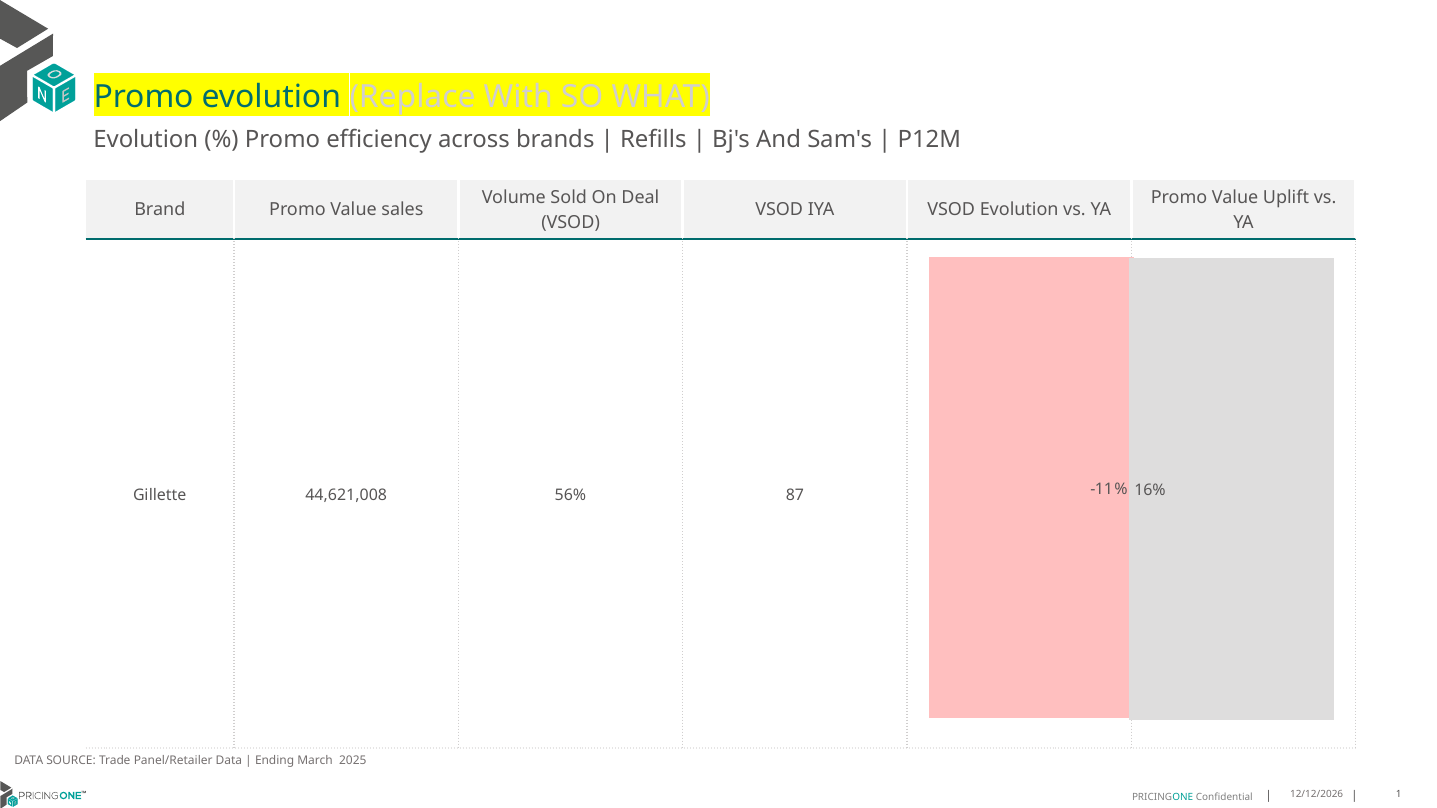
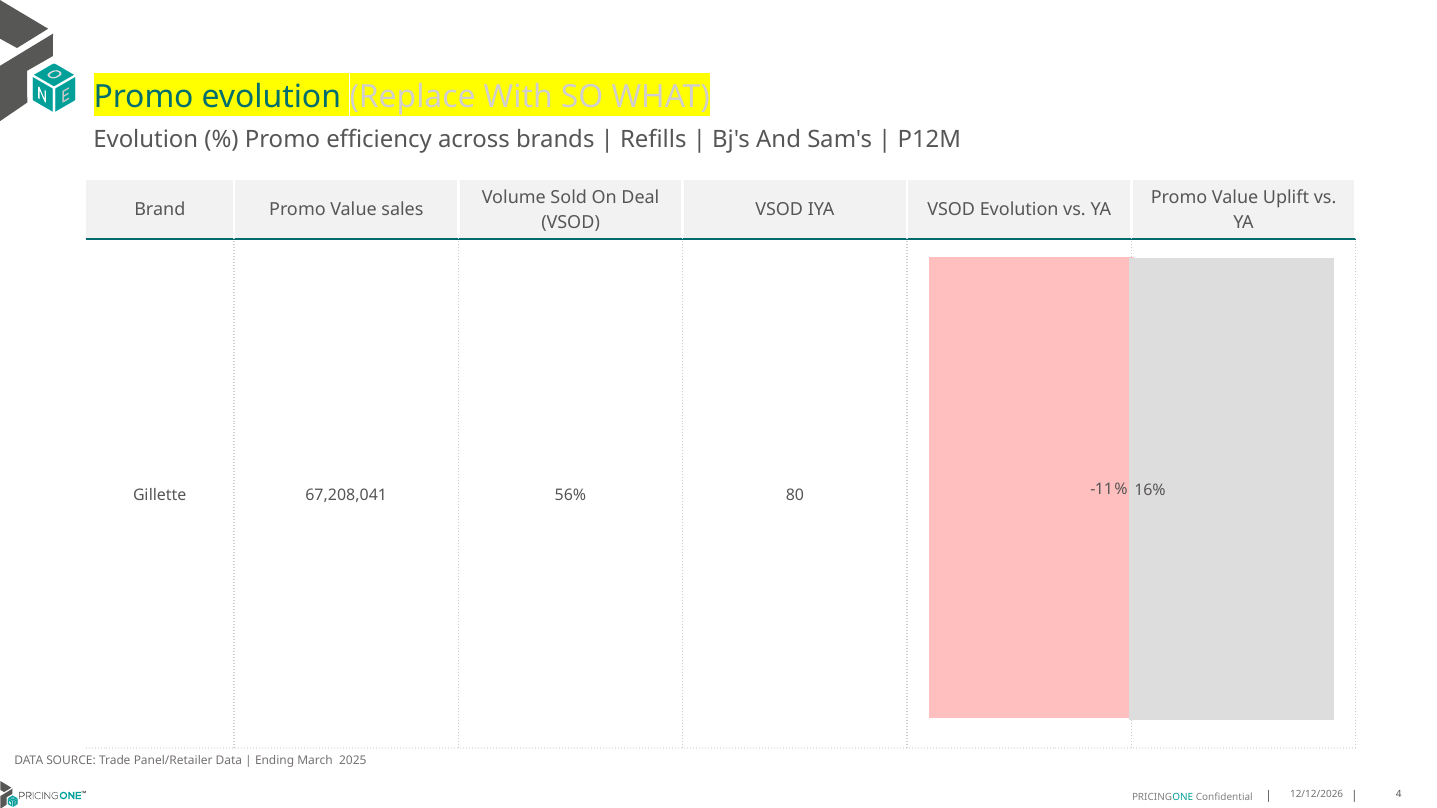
44,621,008: 44,621,008 -> 67,208,041
87: 87 -> 80
1: 1 -> 4
